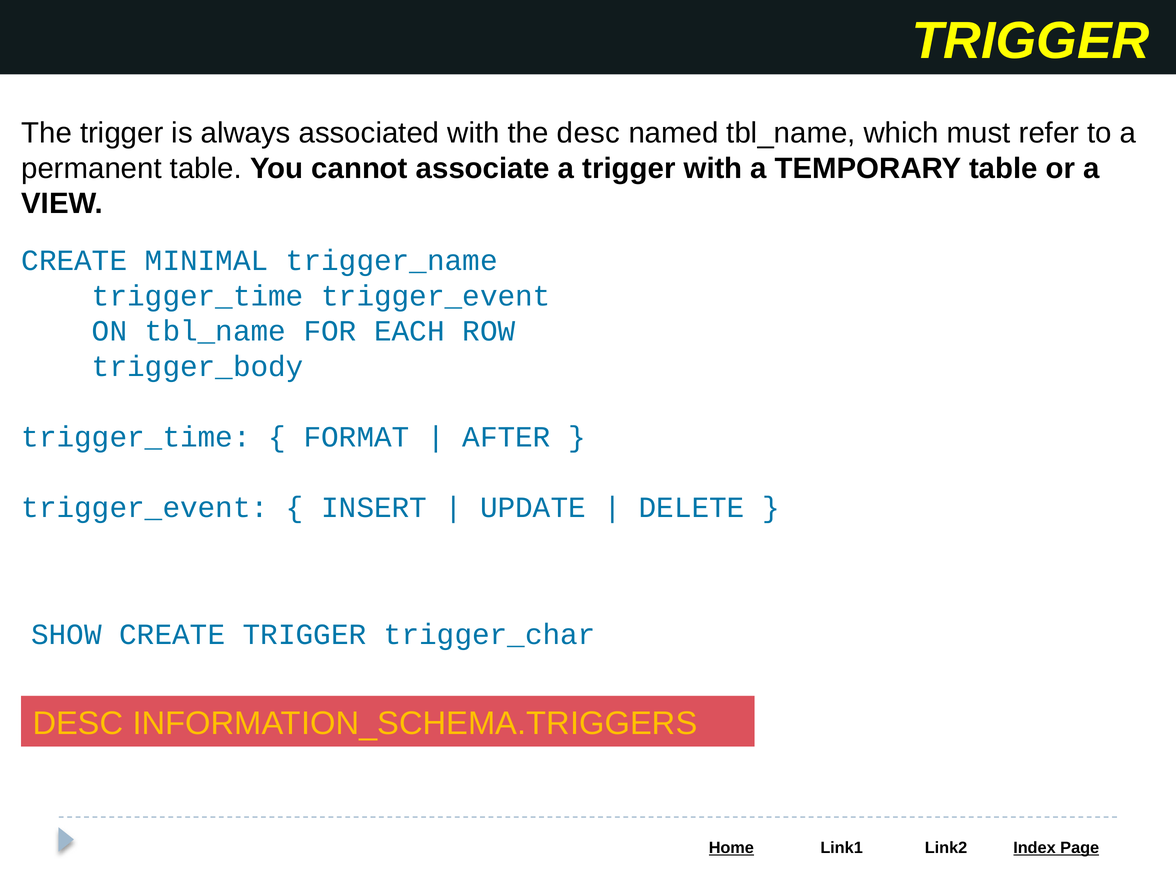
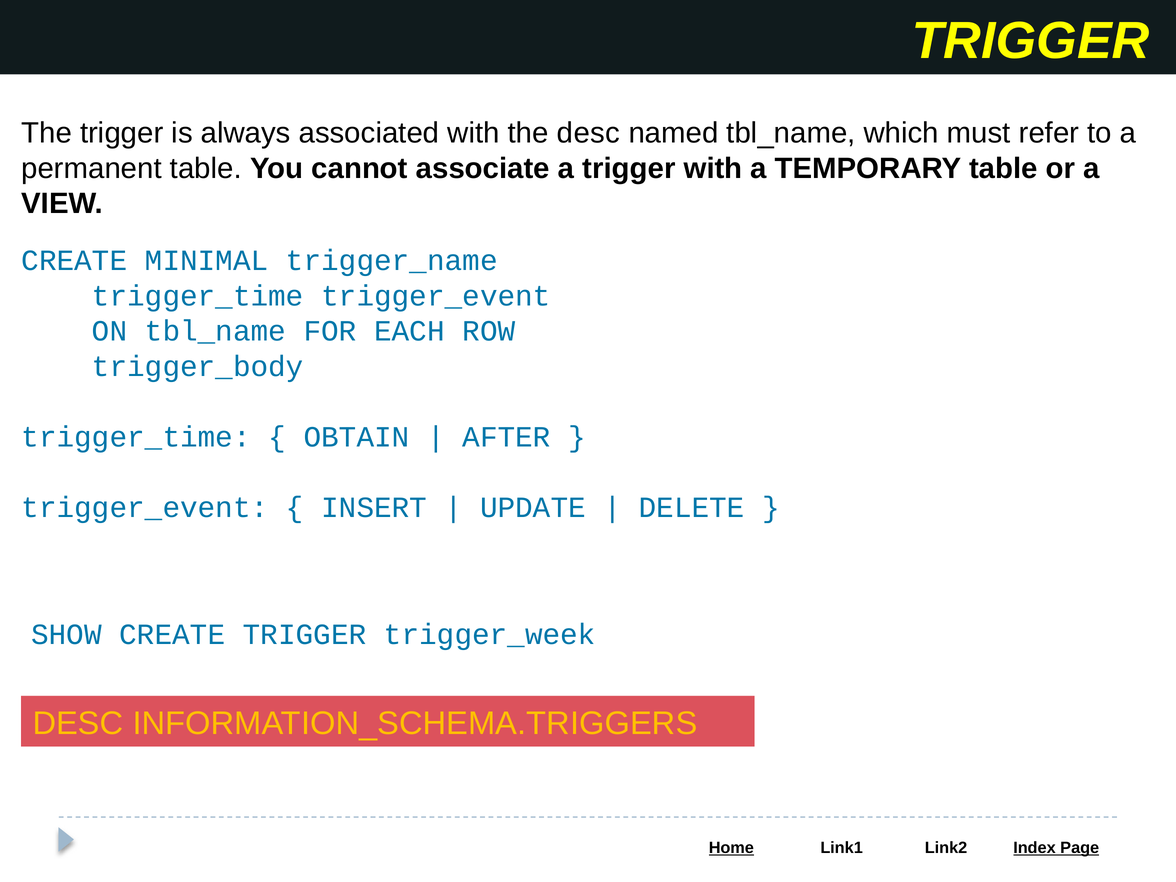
FORMAT: FORMAT -> OBTAIN
trigger_char: trigger_char -> trigger_week
